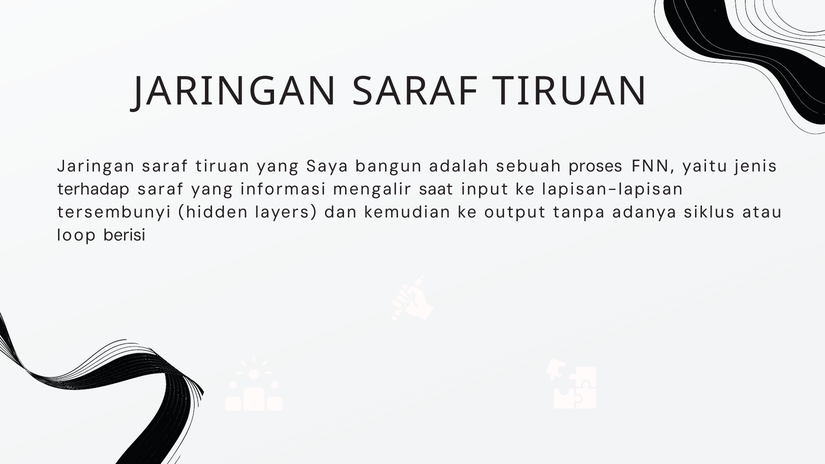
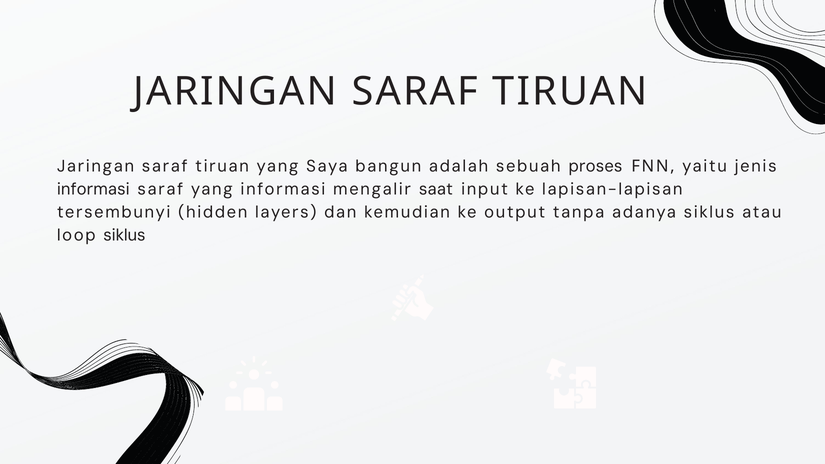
terhadap at (93, 189): terhadap -> informasi
loop berisi: berisi -> siklus
